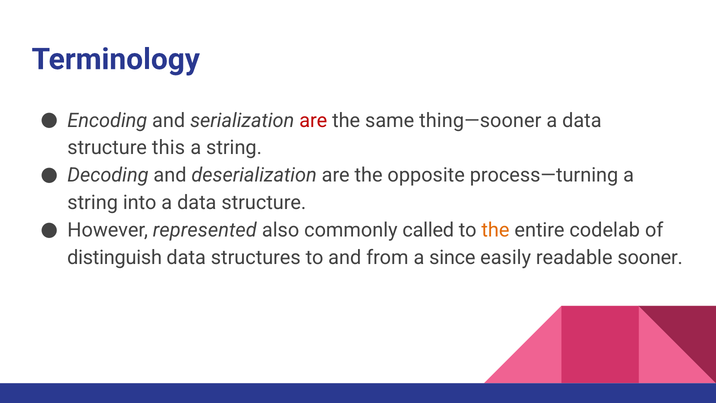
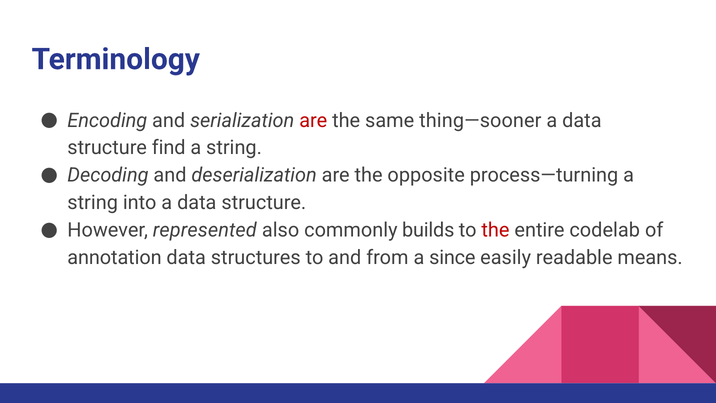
this: this -> find
called: called -> builds
the at (495, 230) colour: orange -> red
distinguish: distinguish -> annotation
sooner: sooner -> means
